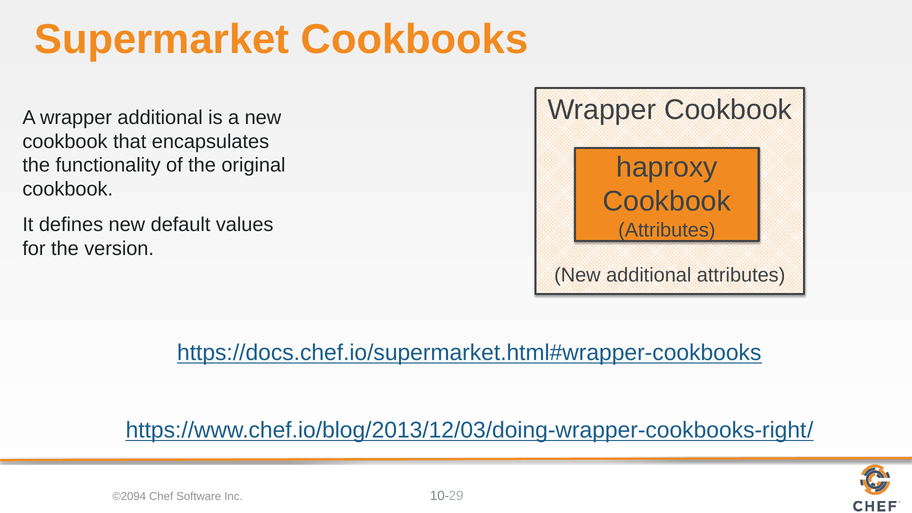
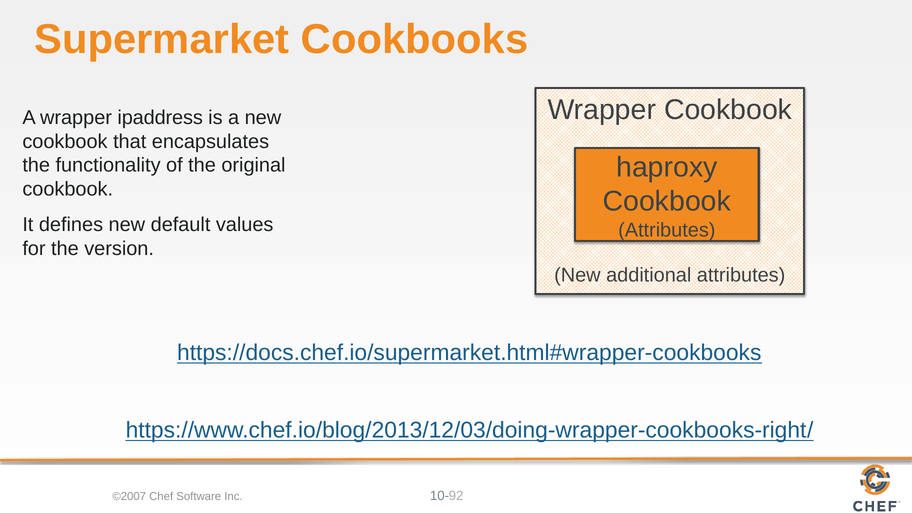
wrapper additional: additional -> ipaddress
©2094: ©2094 -> ©2007
29: 29 -> 92
